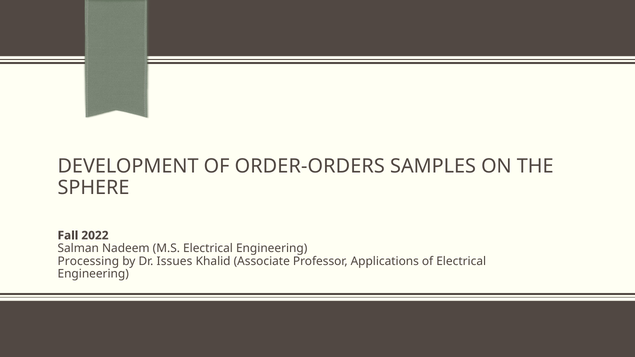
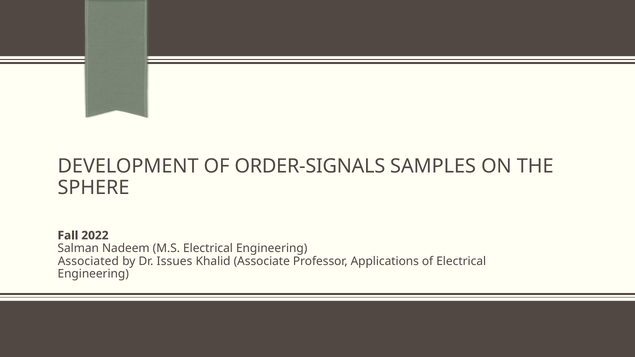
ORDER-ORDERS: ORDER-ORDERS -> ORDER-SIGNALS
Processing: Processing -> Associated
